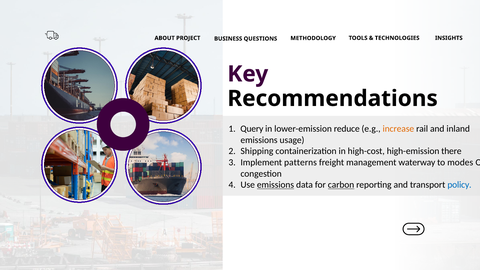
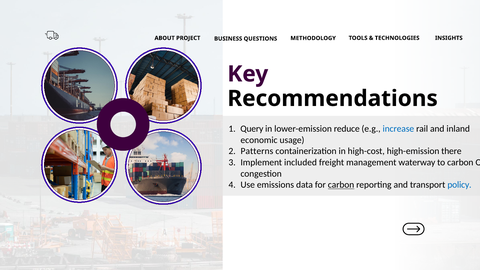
increase colour: orange -> blue
emissions at (259, 140): emissions -> economic
Shipping: Shipping -> Patterns
patterns: patterns -> included
to modes: modes -> carbon
emissions at (275, 185) underline: present -> none
